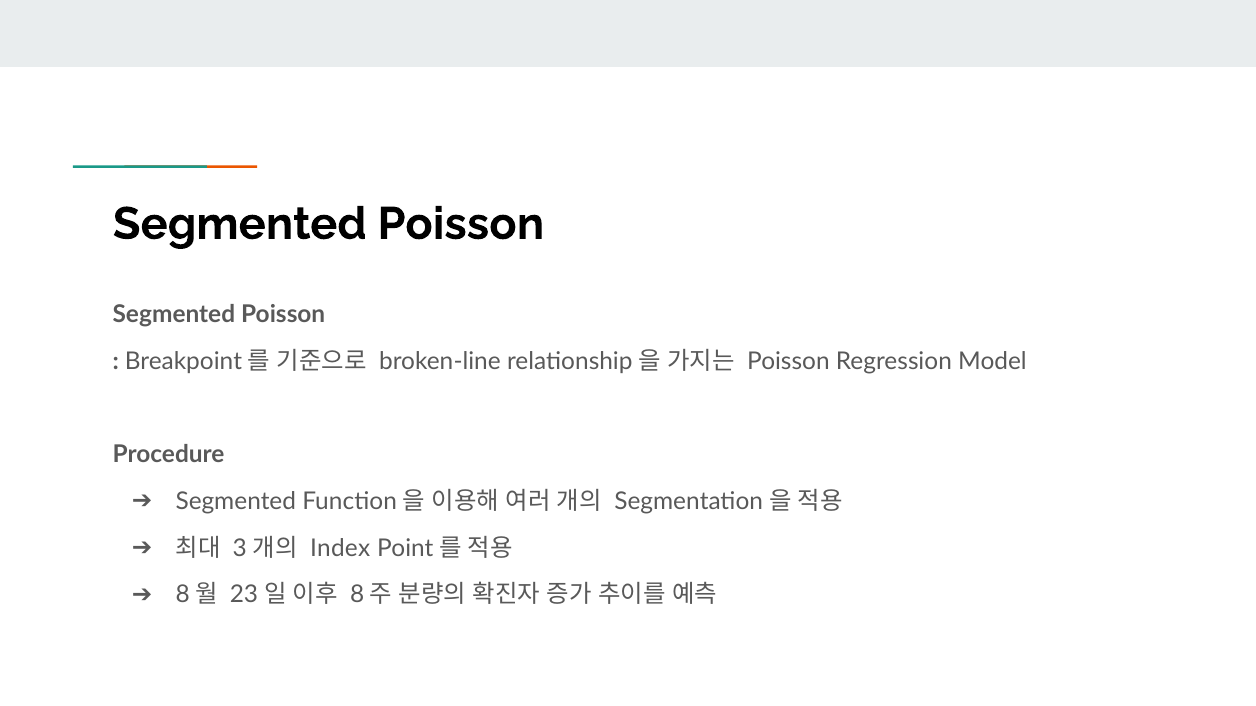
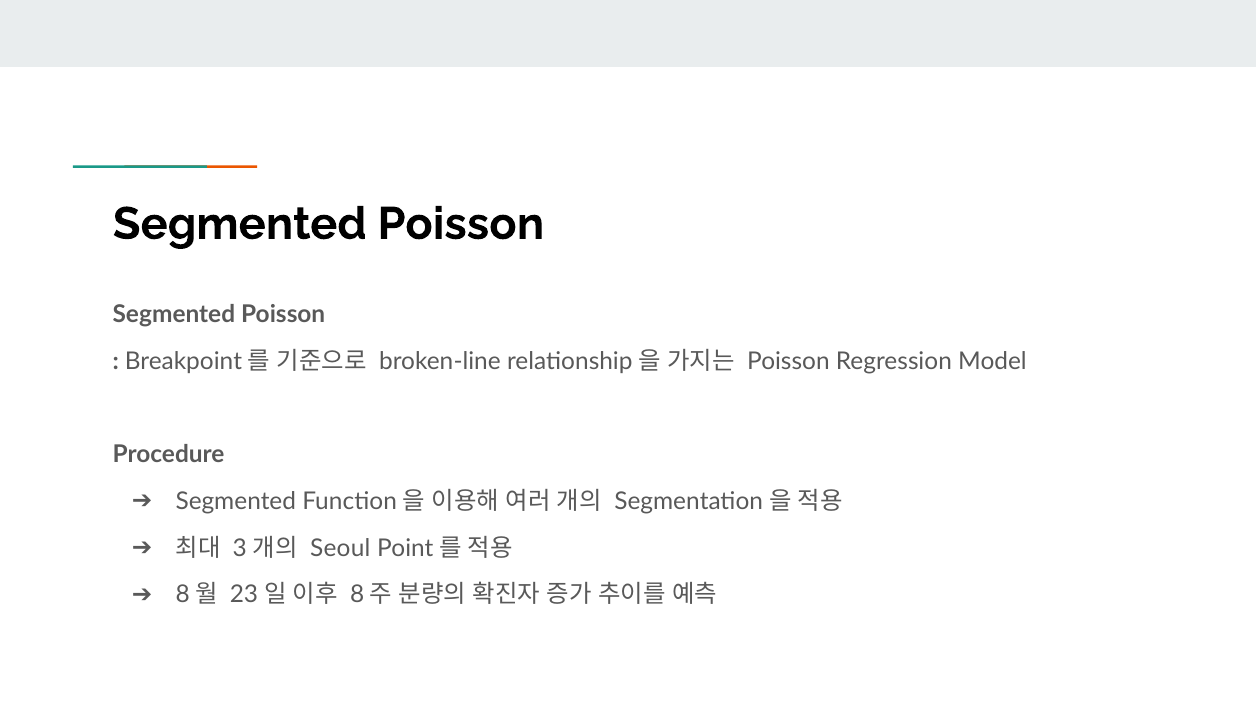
Index: Index -> Seoul
